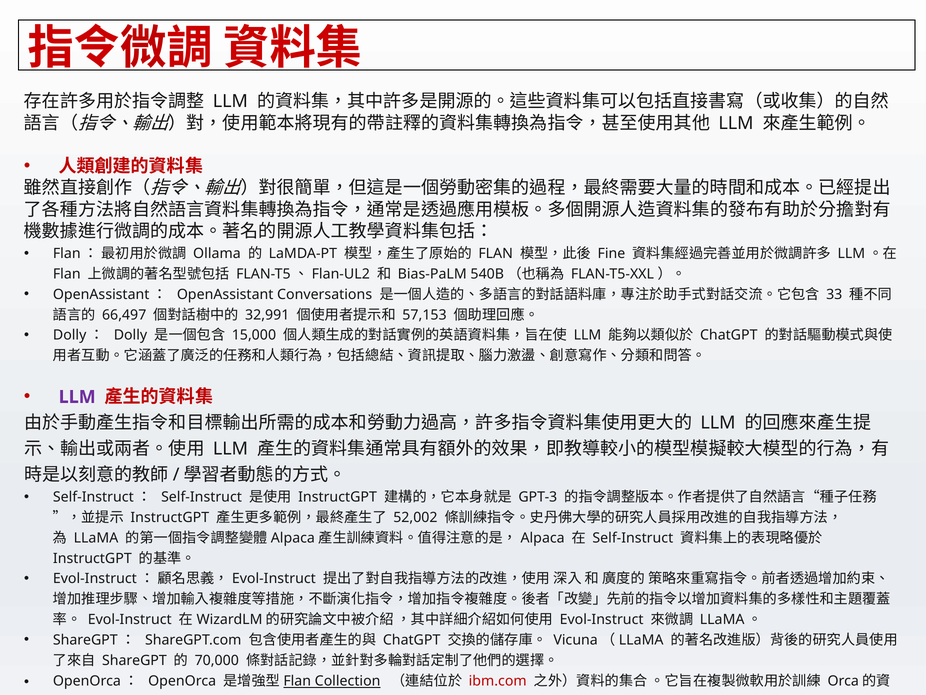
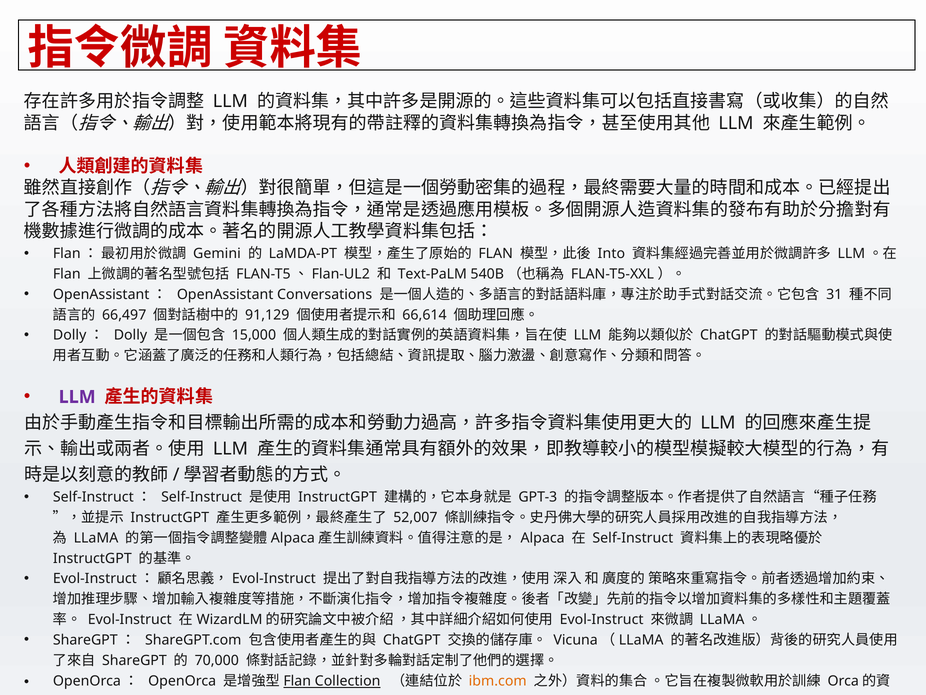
Ollama: Ollama -> Gemini
Fine: Fine -> Into
Bias-PaLM: Bias-PaLM -> Text-PaLM
33: 33 -> 31
32,991: 32,991 -> 91,129
57,153: 57,153 -> 66,614
52,002: 52,002 -> 52,007
ibm.com colour: red -> orange
